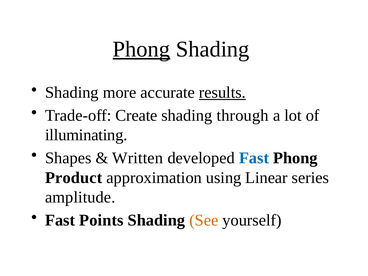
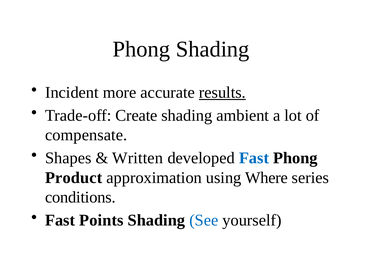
Phong at (141, 49) underline: present -> none
Shading at (72, 93): Shading -> Incident
through: through -> ambient
illuminating: illuminating -> compensate
Linear: Linear -> Where
amplitude: amplitude -> conditions
See colour: orange -> blue
